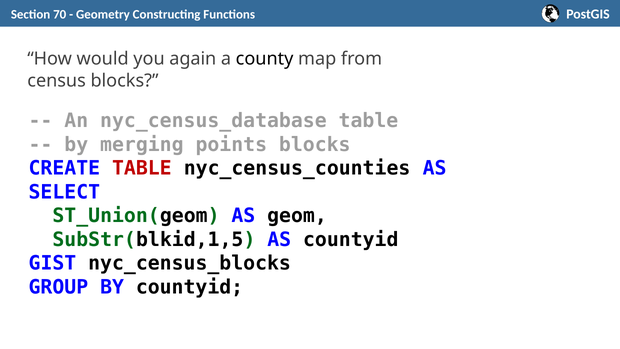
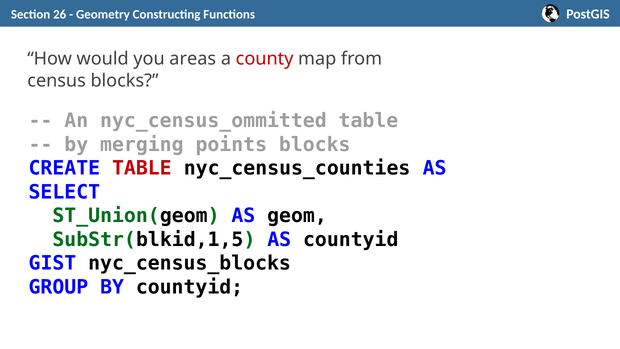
70: 70 -> 26
again: again -> areas
county colour: black -> red
nyc_census_database: nyc_census_database -> nyc_census_ommitted
